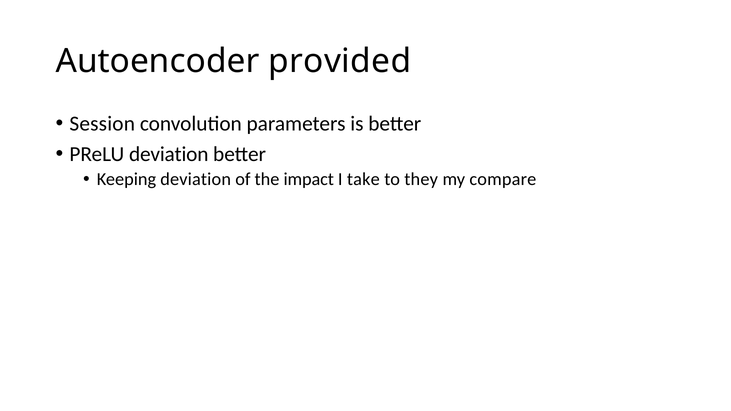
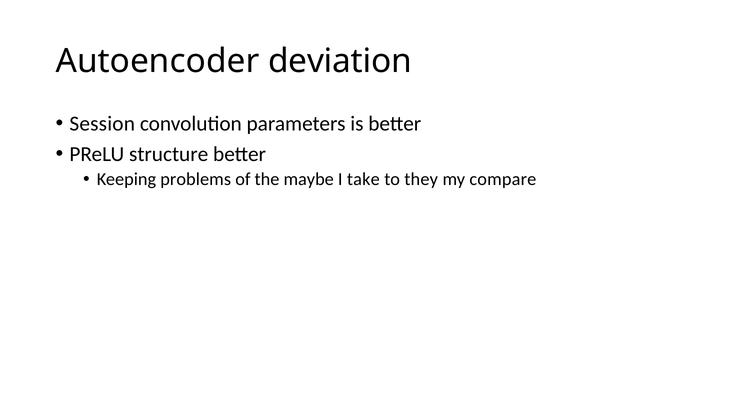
provided: provided -> deviation
PReLU deviation: deviation -> structure
Keeping deviation: deviation -> problems
impact: impact -> maybe
